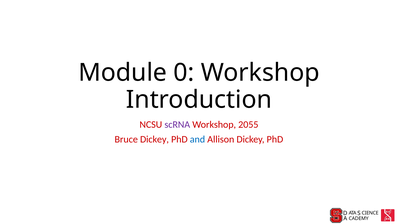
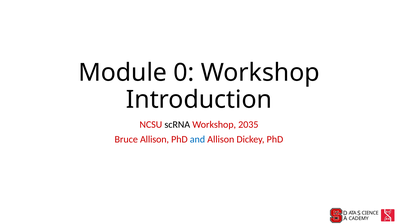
scRNA colour: purple -> black
2055: 2055 -> 2035
Bruce Dickey: Dickey -> Allison
